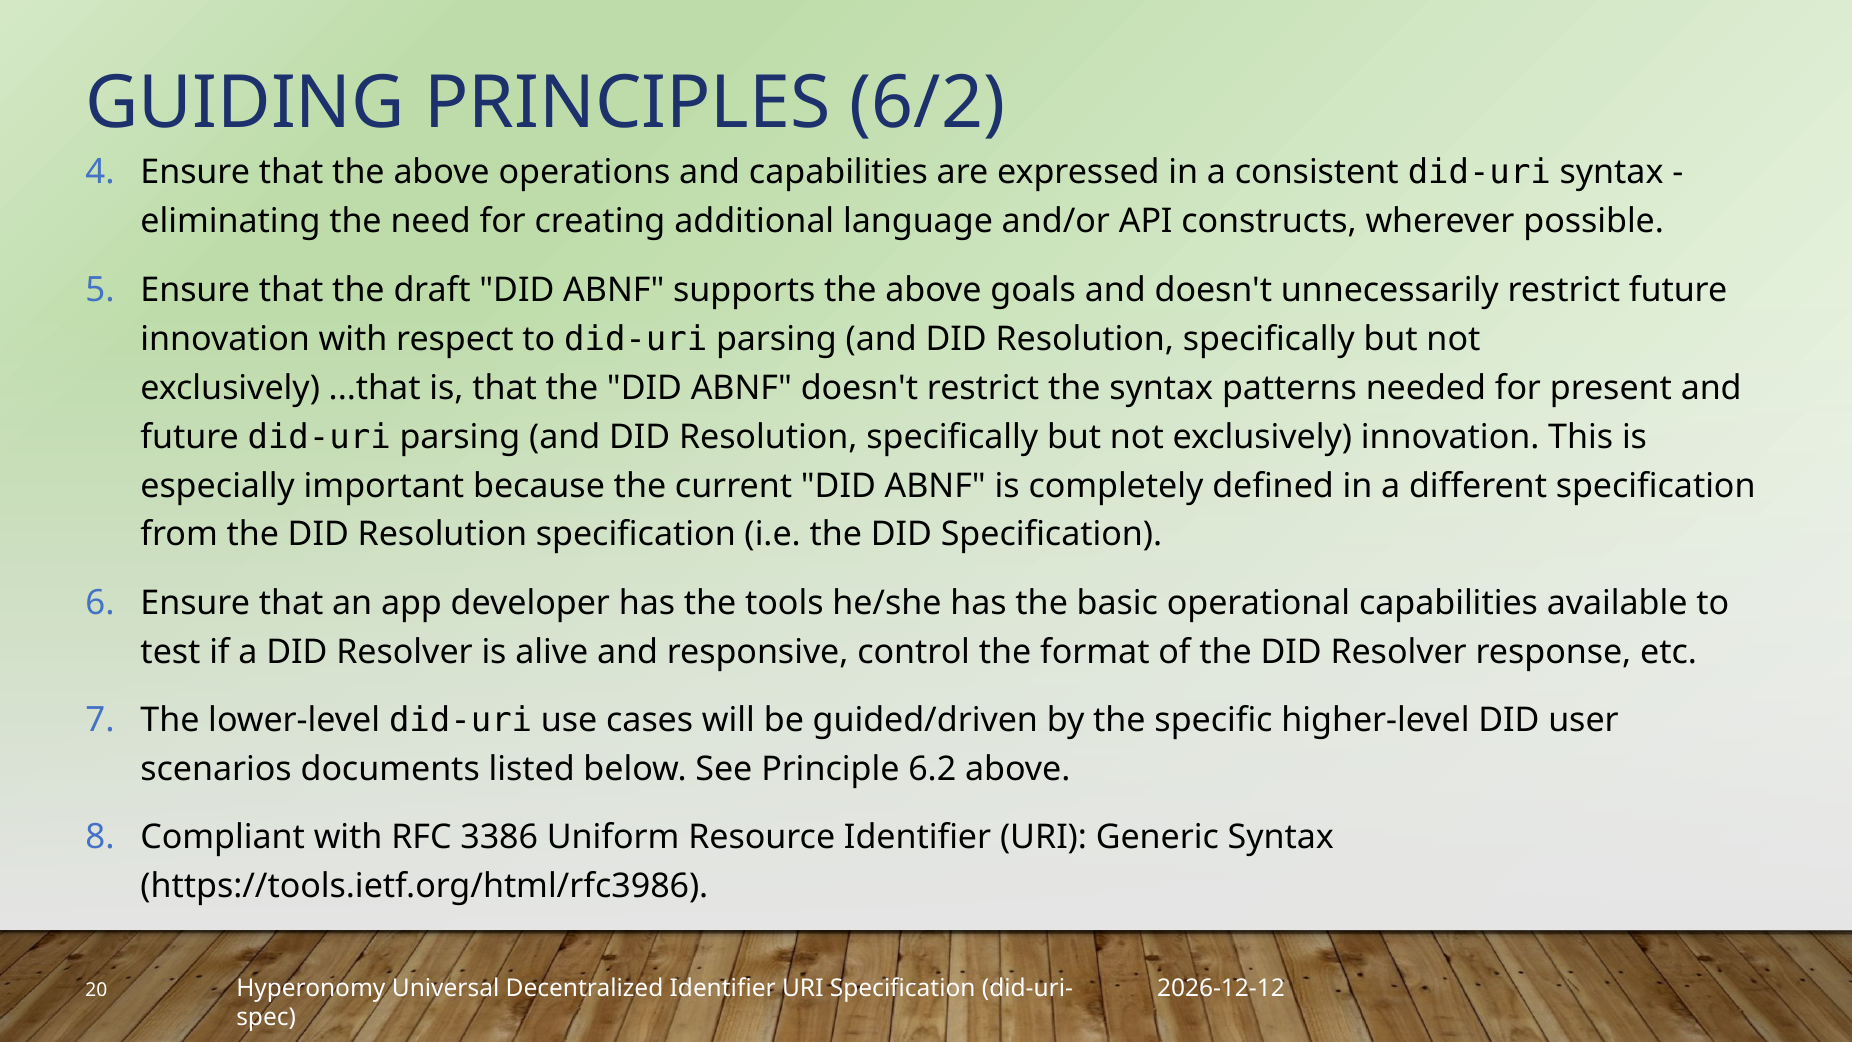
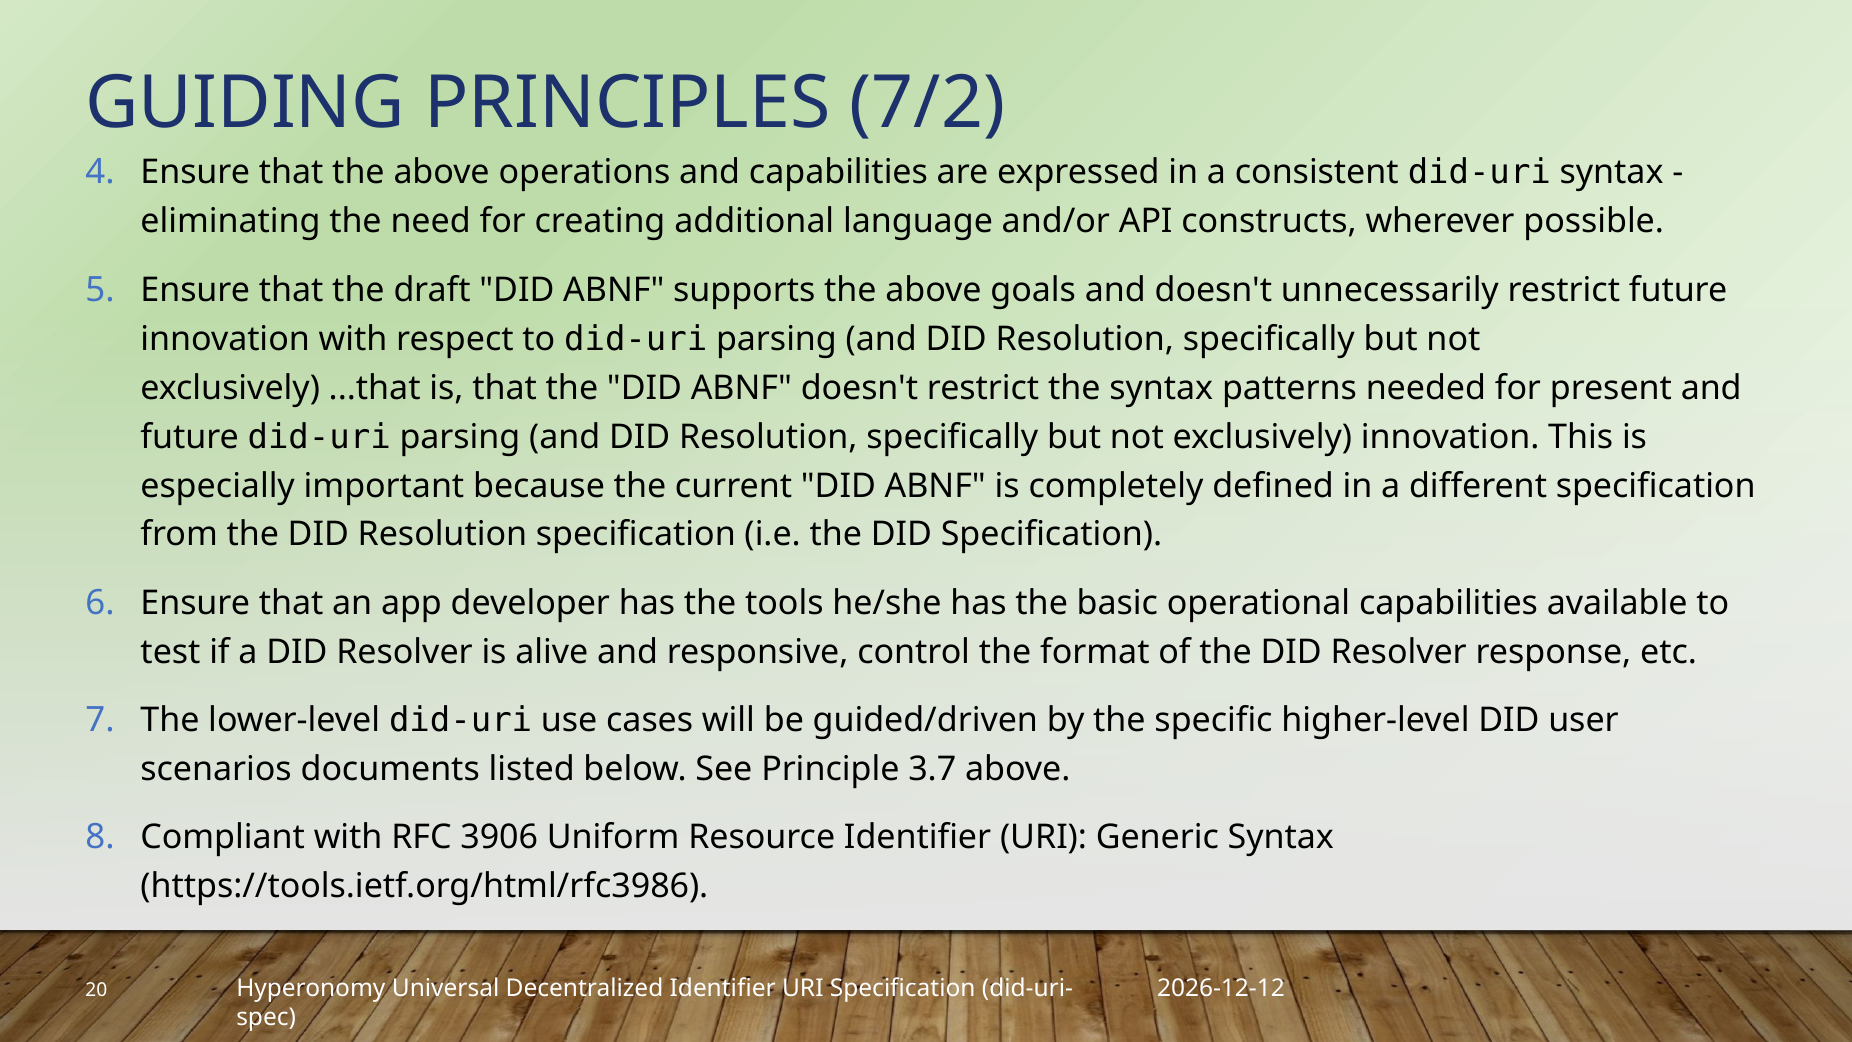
6/2: 6/2 -> 7/2
6.2: 6.2 -> 3.7
3386: 3386 -> 3906
